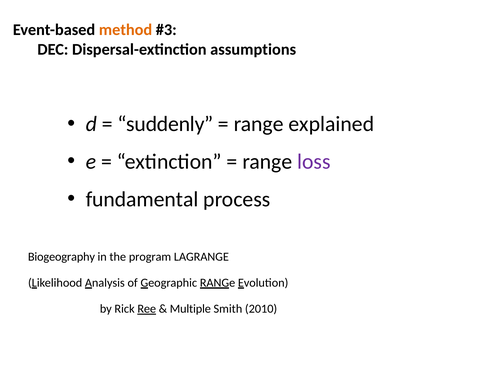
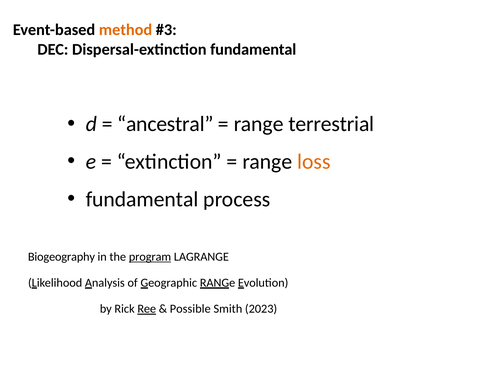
Dispersal-extinction assumptions: assumptions -> fundamental
suddenly: suddenly -> ancestral
explained: explained -> terrestrial
loss colour: purple -> orange
program underline: none -> present
Multiple: Multiple -> Possible
2010: 2010 -> 2023
